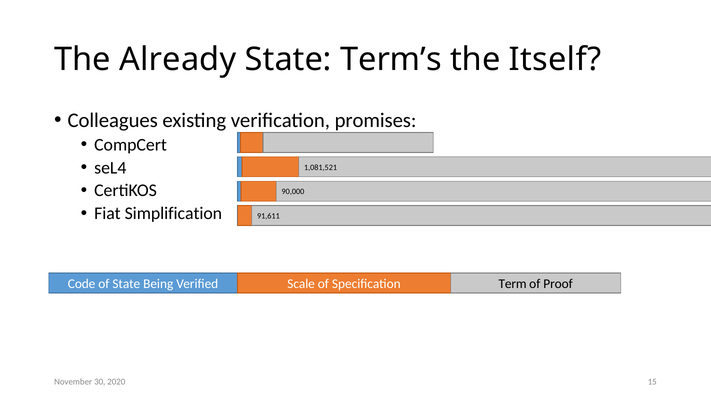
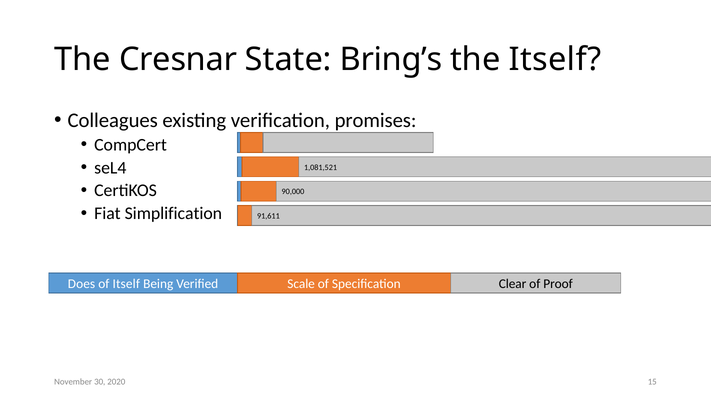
Already: Already -> Cresnar
Term’s: Term’s -> Bring’s
Code: Code -> Does
of State: State -> Itself
Term: Term -> Clear
